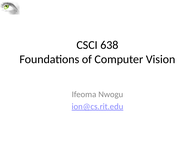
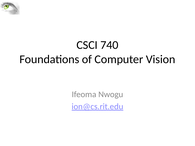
638: 638 -> 740
